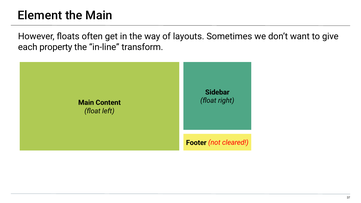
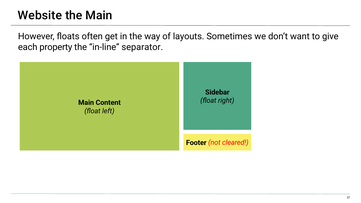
Element: Element -> Website
transform: transform -> separator
